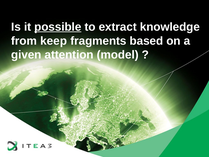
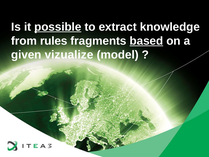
keep: keep -> rules
based underline: none -> present
attention: attention -> vizualize
